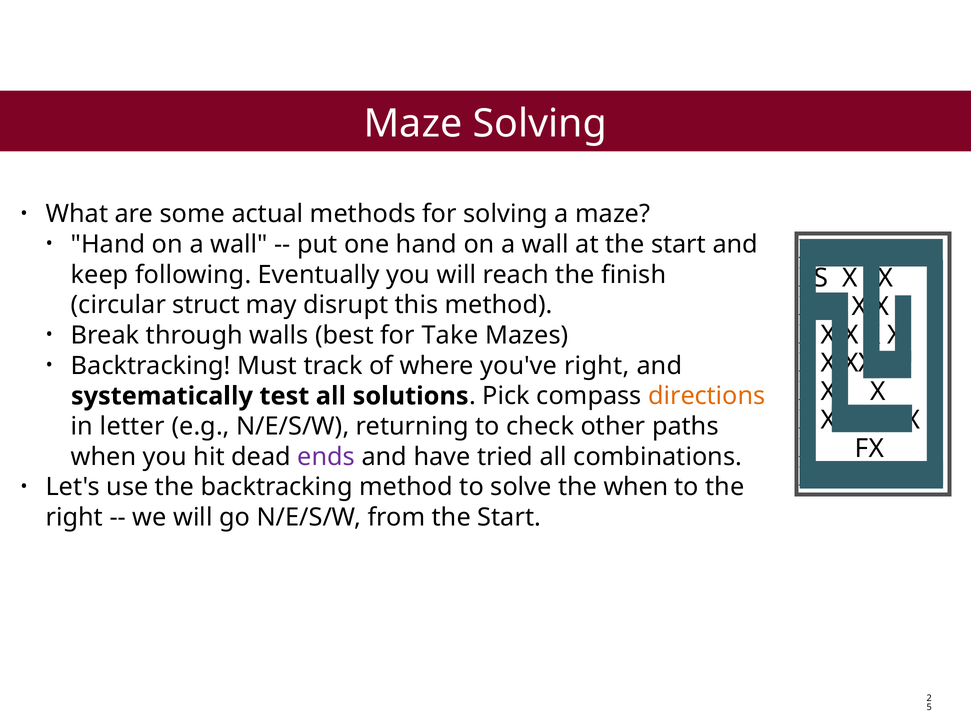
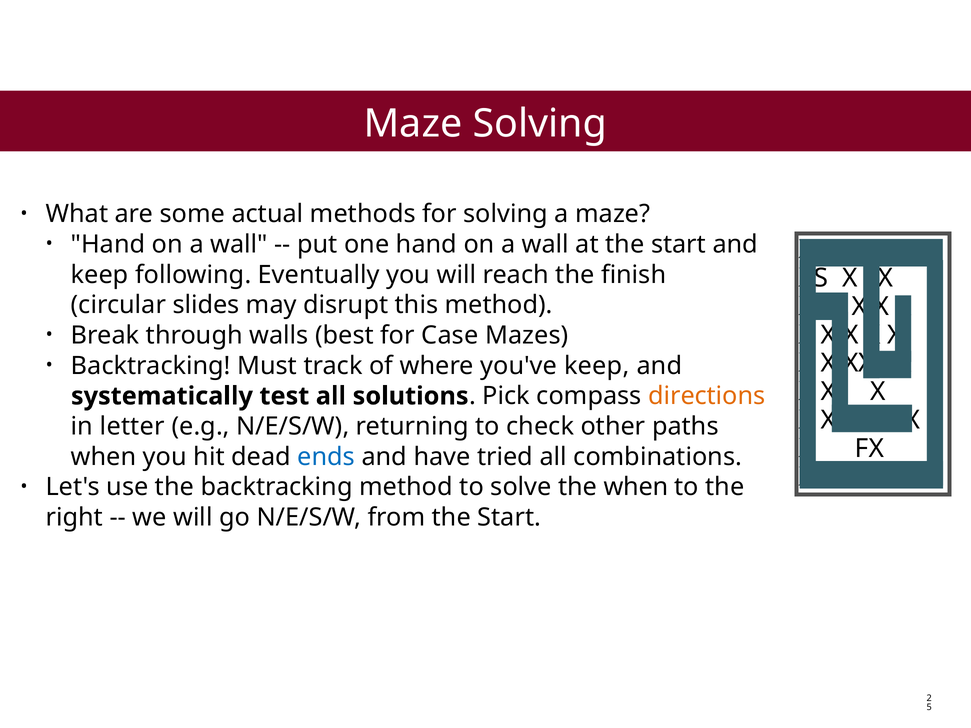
struct: struct -> slides
Take: Take -> Case
you've right: right -> keep
ends colour: purple -> blue
